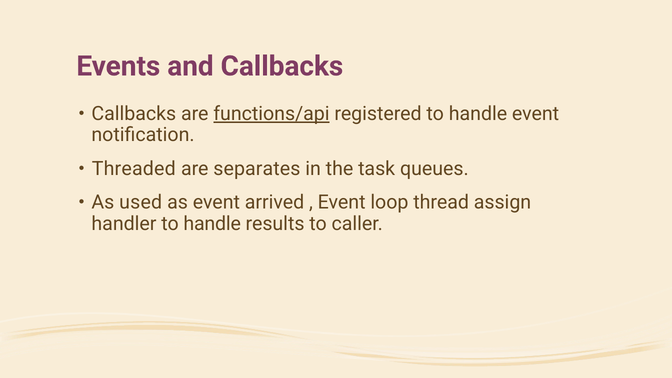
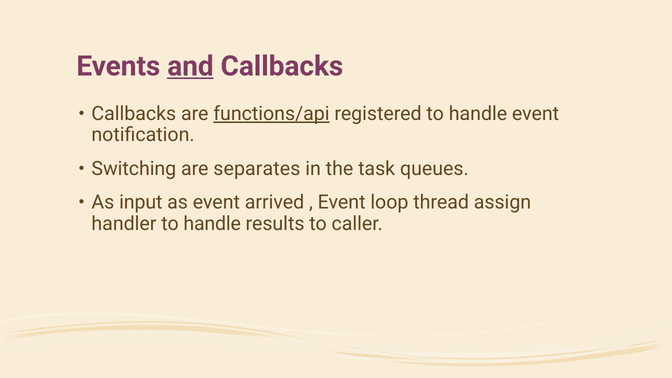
and underline: none -> present
Threaded: Threaded -> Switching
used: used -> input
